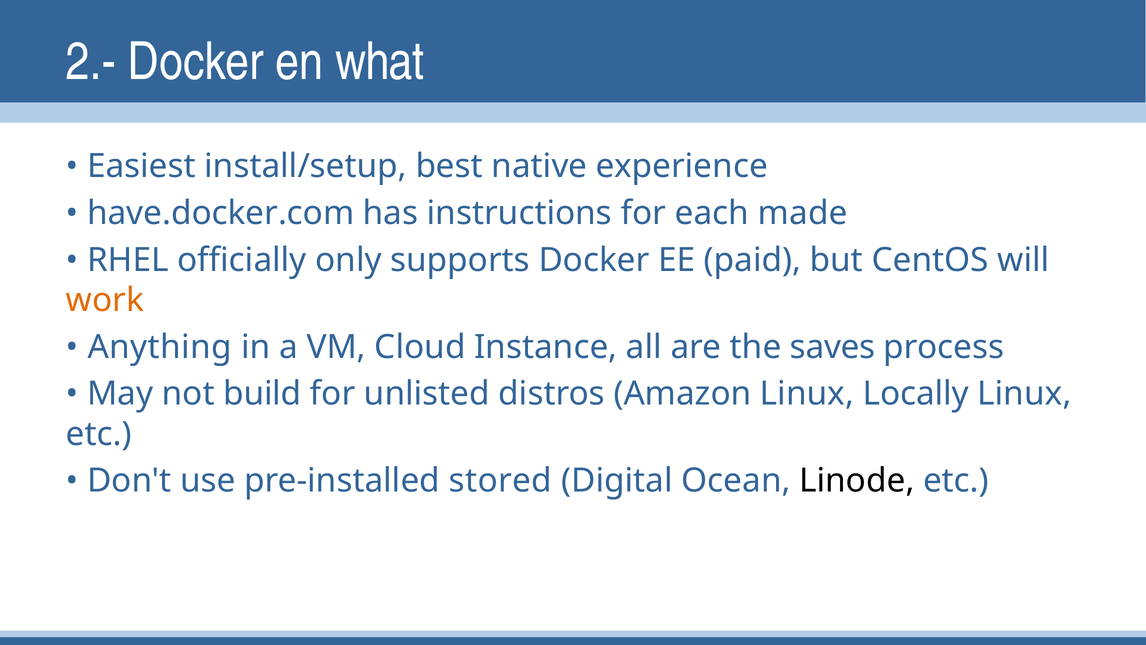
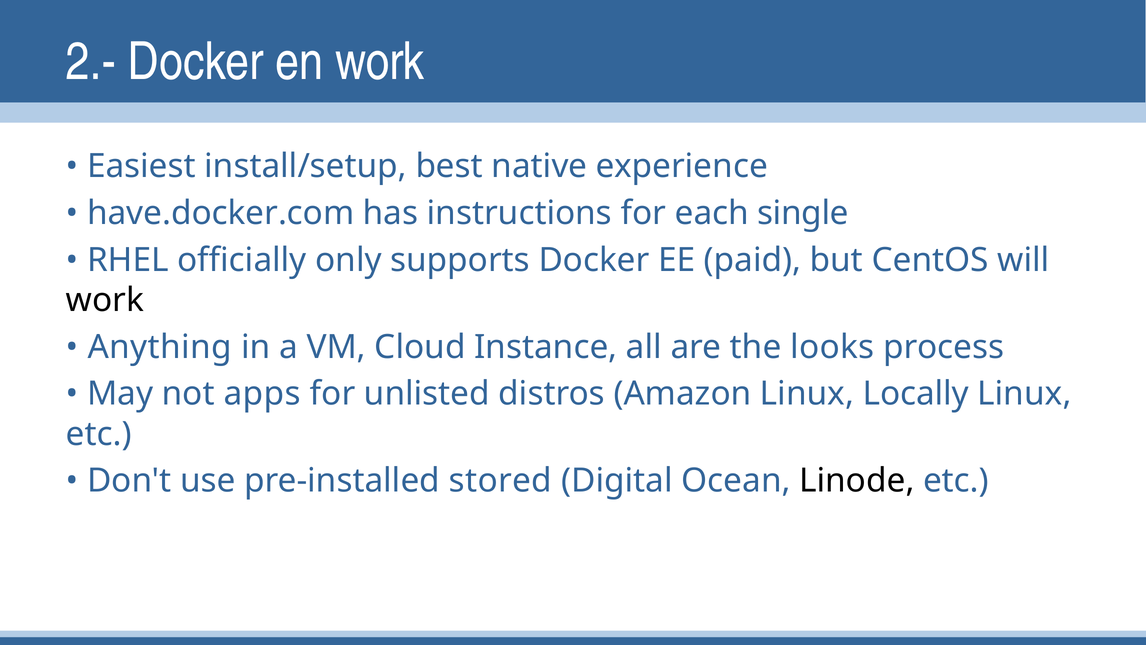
en what: what -> work
made: made -> single
work at (105, 300) colour: orange -> black
saves: saves -> looks
build: build -> apps
